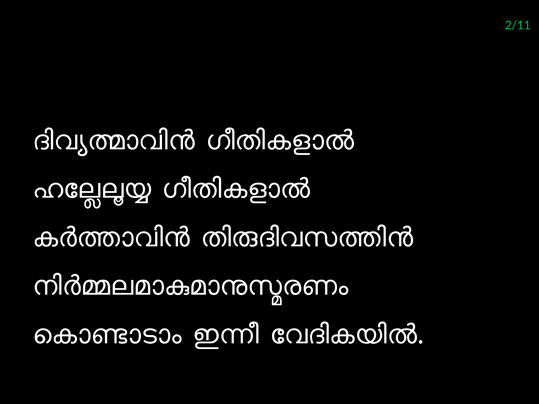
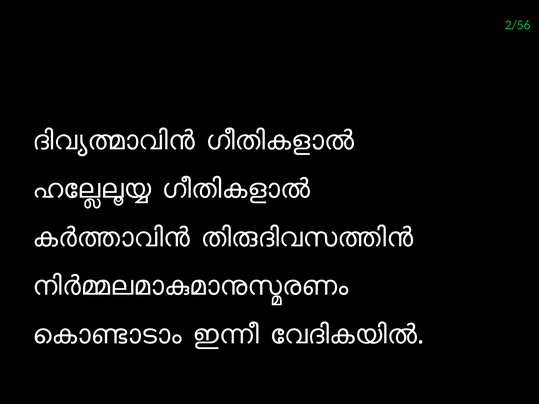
2/11: 2/11 -> 2/56
